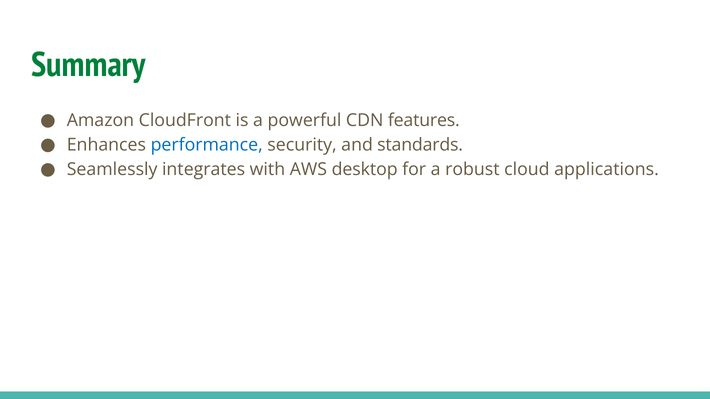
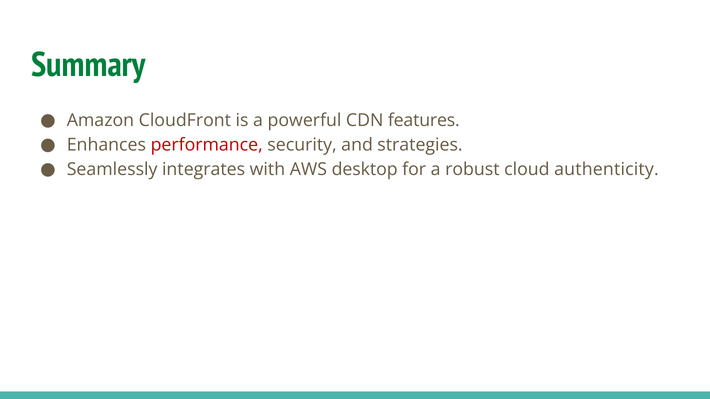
performance colour: blue -> red
standards: standards -> strategies
applications: applications -> authenticity
